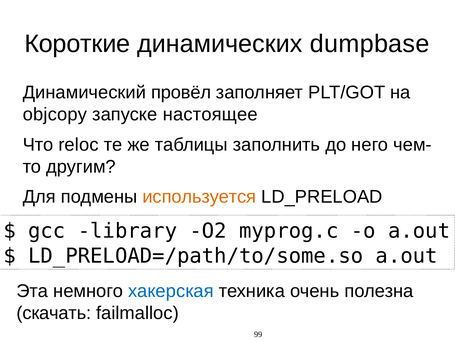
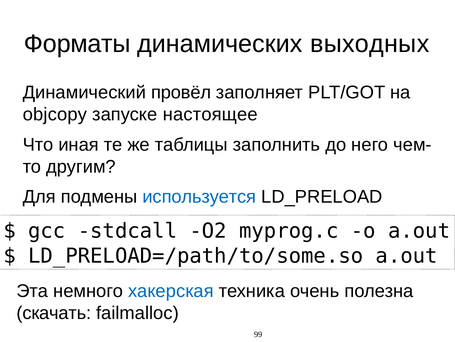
Короткие: Короткие -> Форматы
dumpbase: dumpbase -> выходных
reloc: reloc -> иная
используется colour: orange -> blue
library: library -> stdcall
